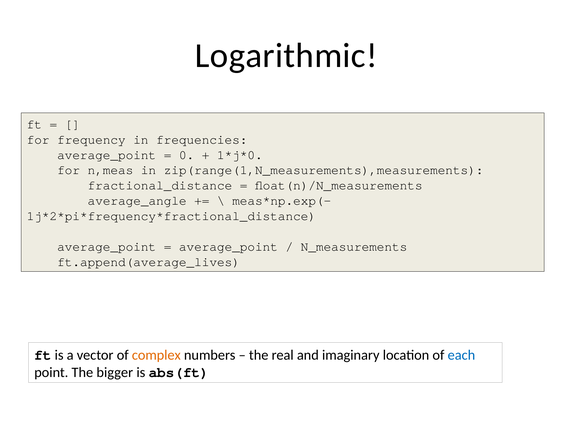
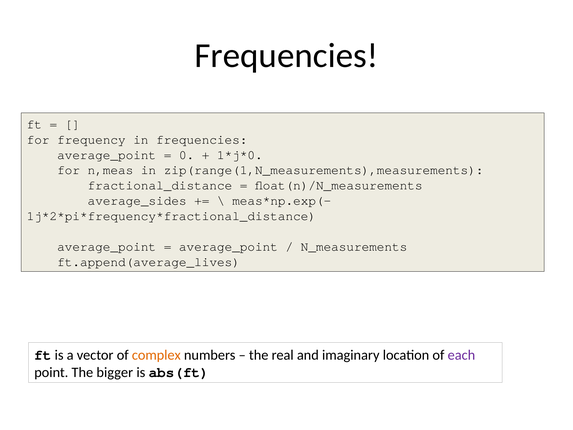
Logarithmic at (286, 55): Logarithmic -> Frequencies
average_angle: average_angle -> average_sides
each colour: blue -> purple
